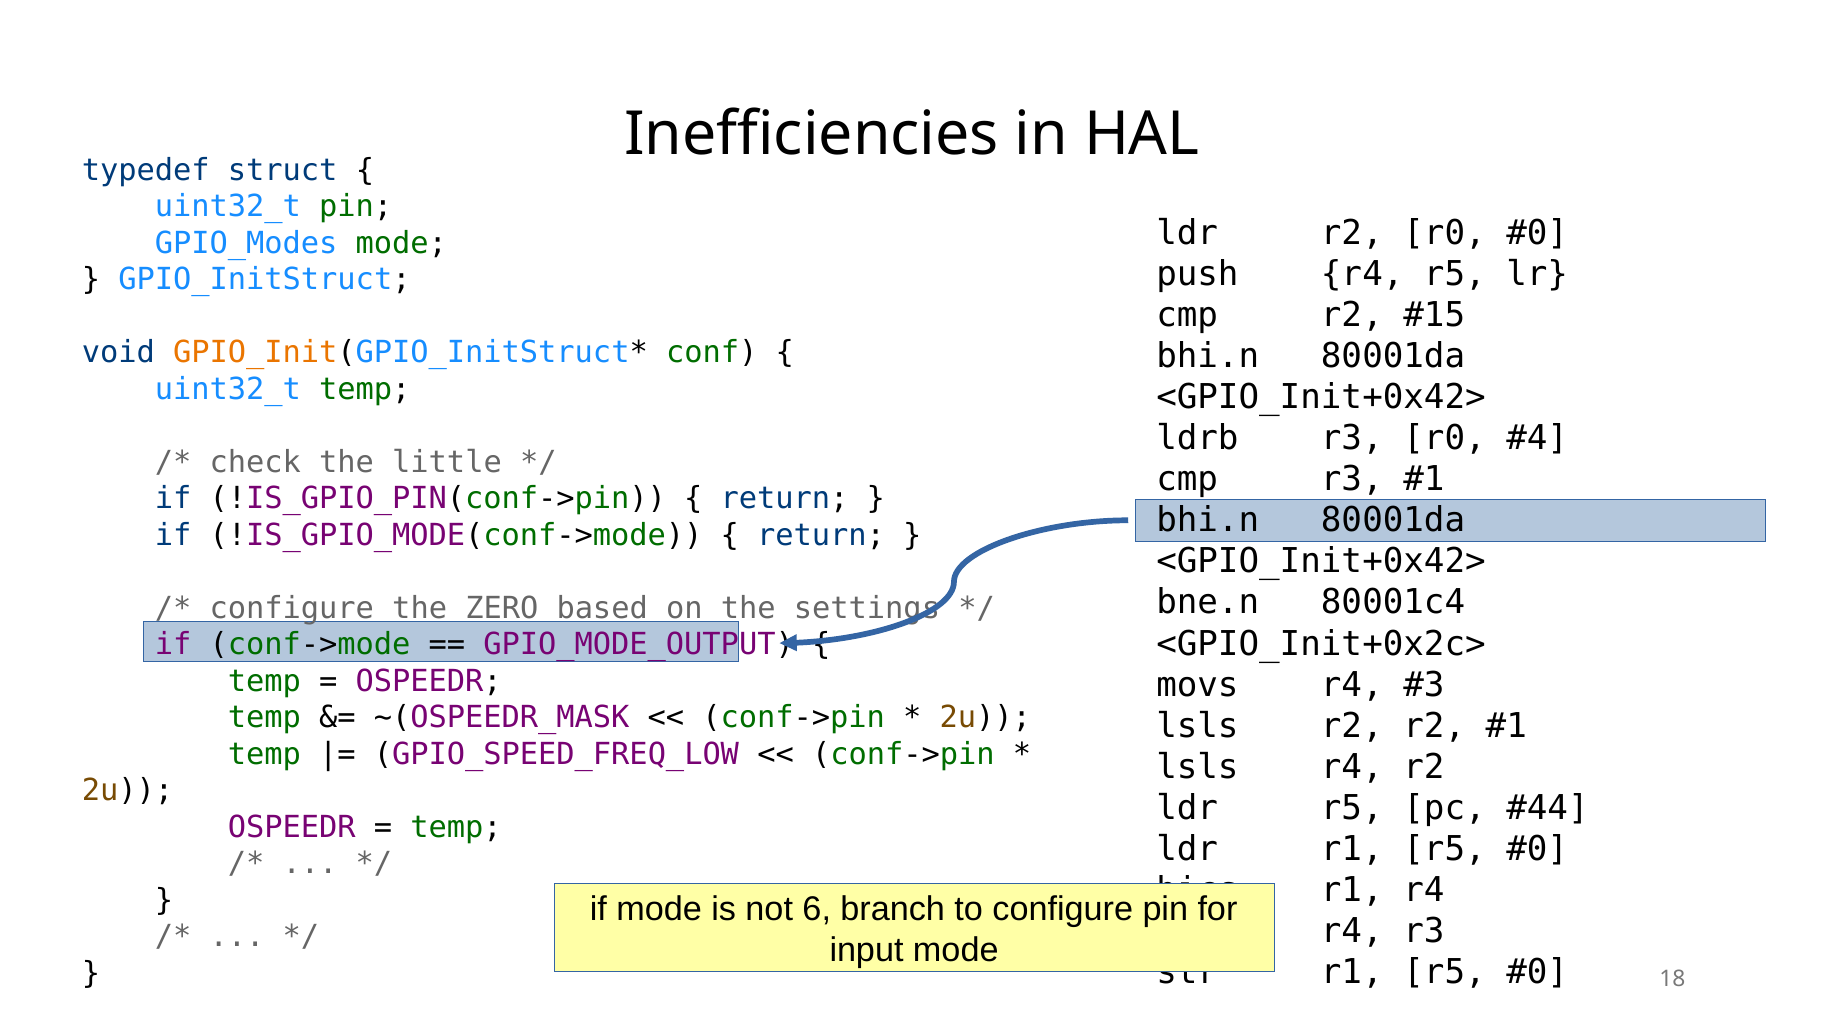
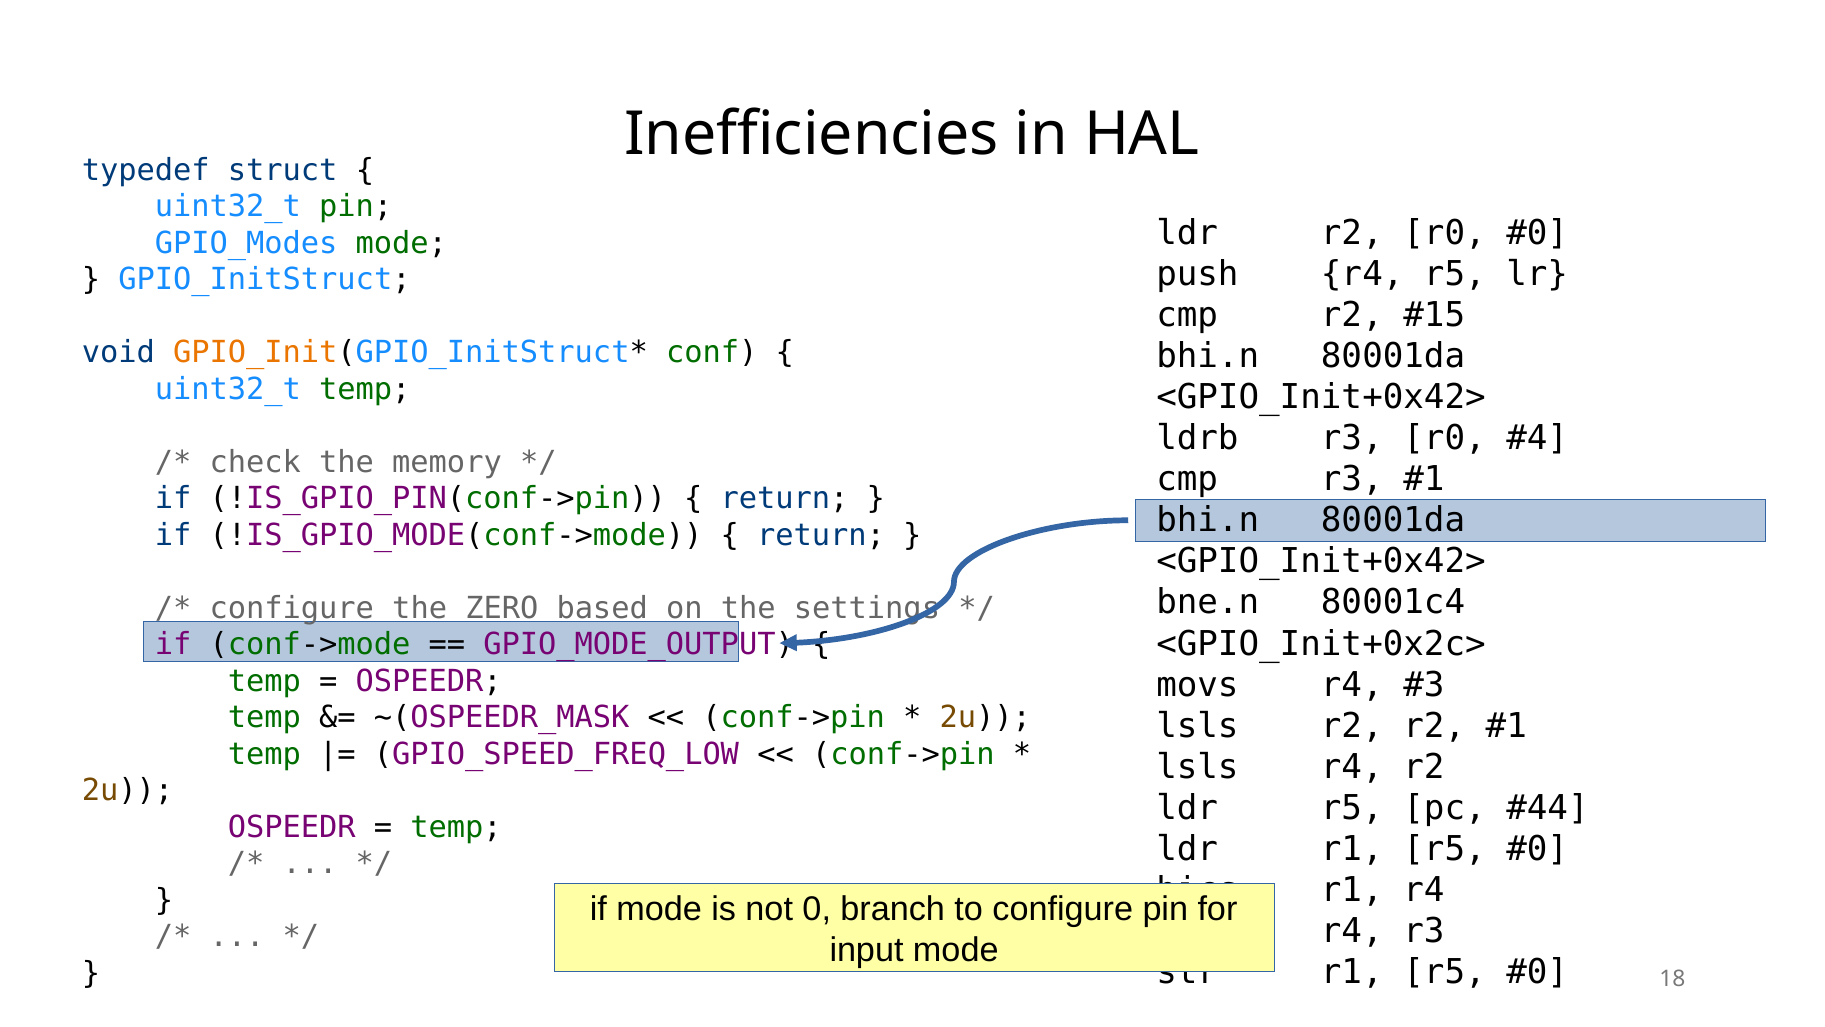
little: little -> memory
6: 6 -> 0
